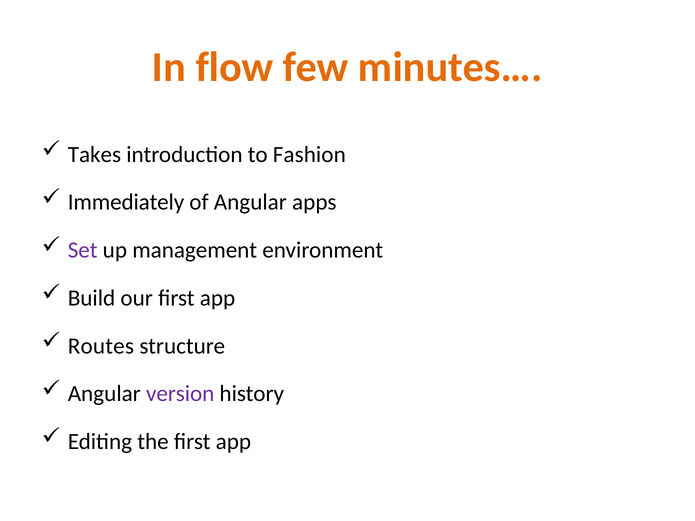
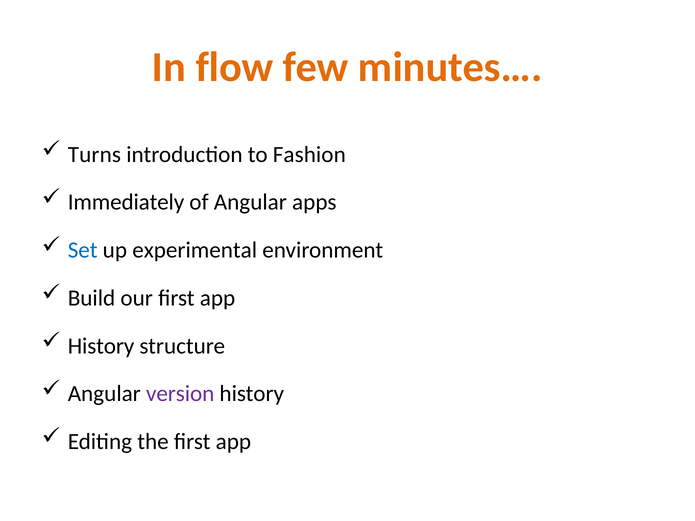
Takes: Takes -> Turns
Set colour: purple -> blue
management: management -> experimental
Routes at (101, 346): Routes -> History
